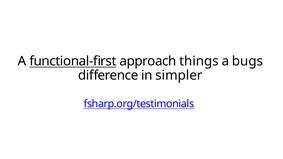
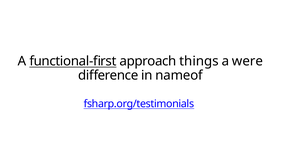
bugs: bugs -> were
simpler: simpler -> nameof
